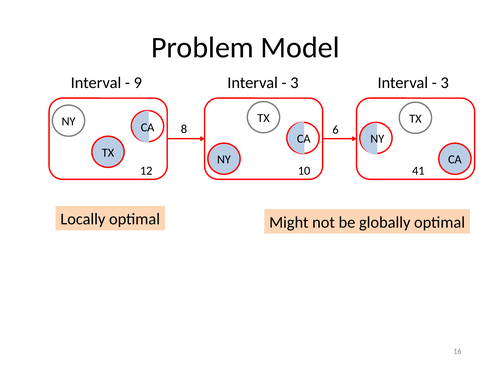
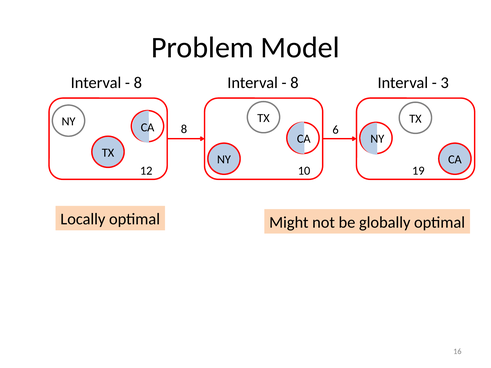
9 at (138, 83): 9 -> 8
3 at (294, 83): 3 -> 8
41: 41 -> 19
